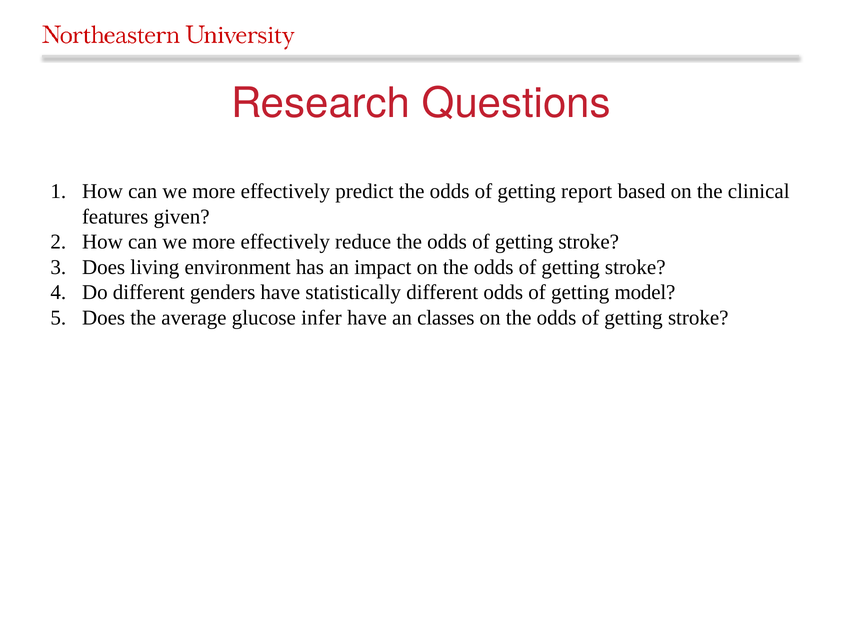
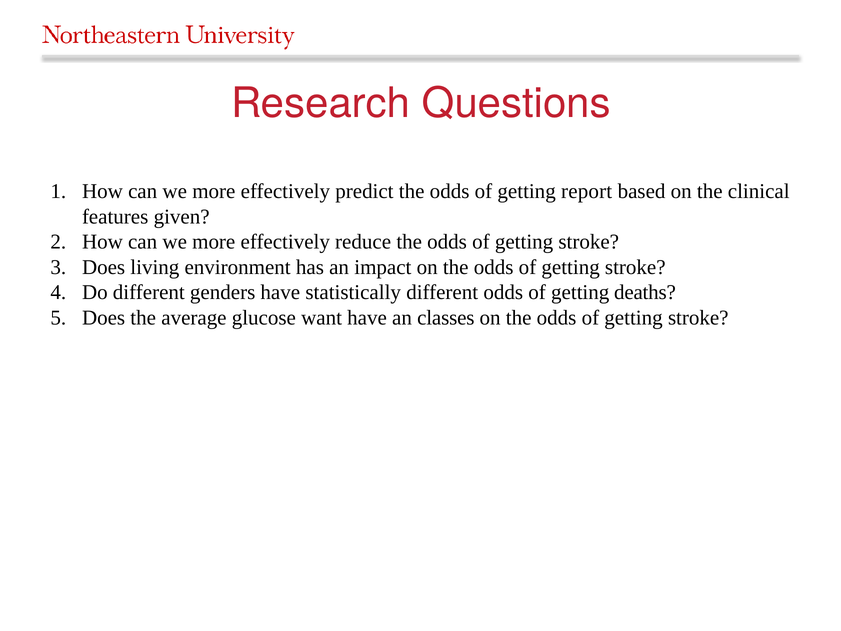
model: model -> deaths
infer: infer -> want
